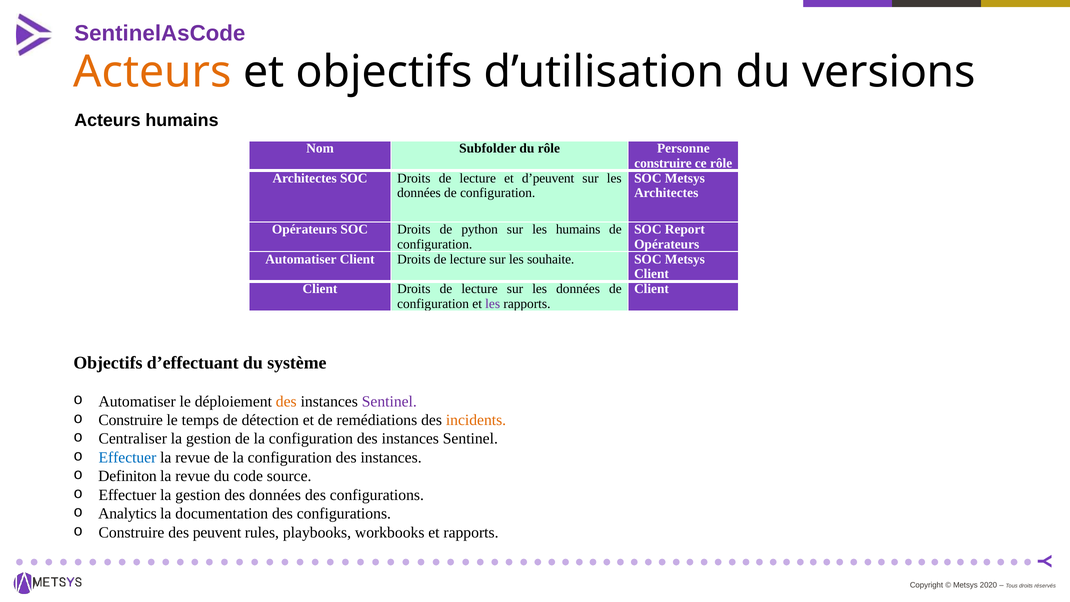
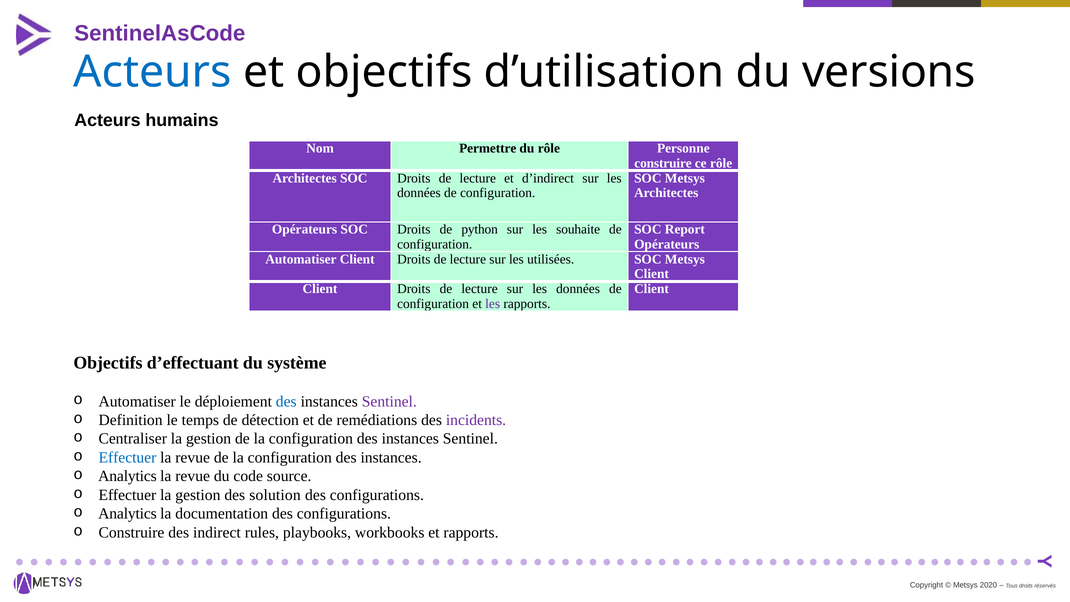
Acteurs at (153, 72) colour: orange -> blue
Subfolder: Subfolder -> Permettre
d’peuvent: d’peuvent -> d’indirect
les humains: humains -> souhaite
souhaite: souhaite -> utilisées
des at (286, 401) colour: orange -> blue
Construire at (131, 420): Construire -> Definition
incidents colour: orange -> purple
Definiton at (127, 476): Definiton -> Analytics
des données: données -> solution
peuvent: peuvent -> indirect
